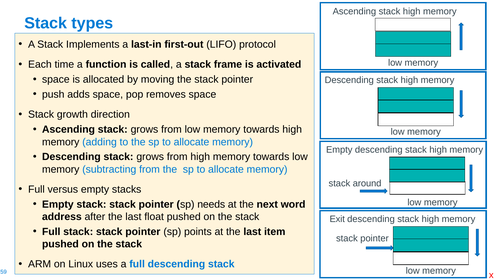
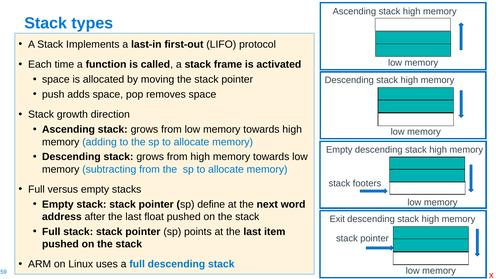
around: around -> footers
needs: needs -> define
